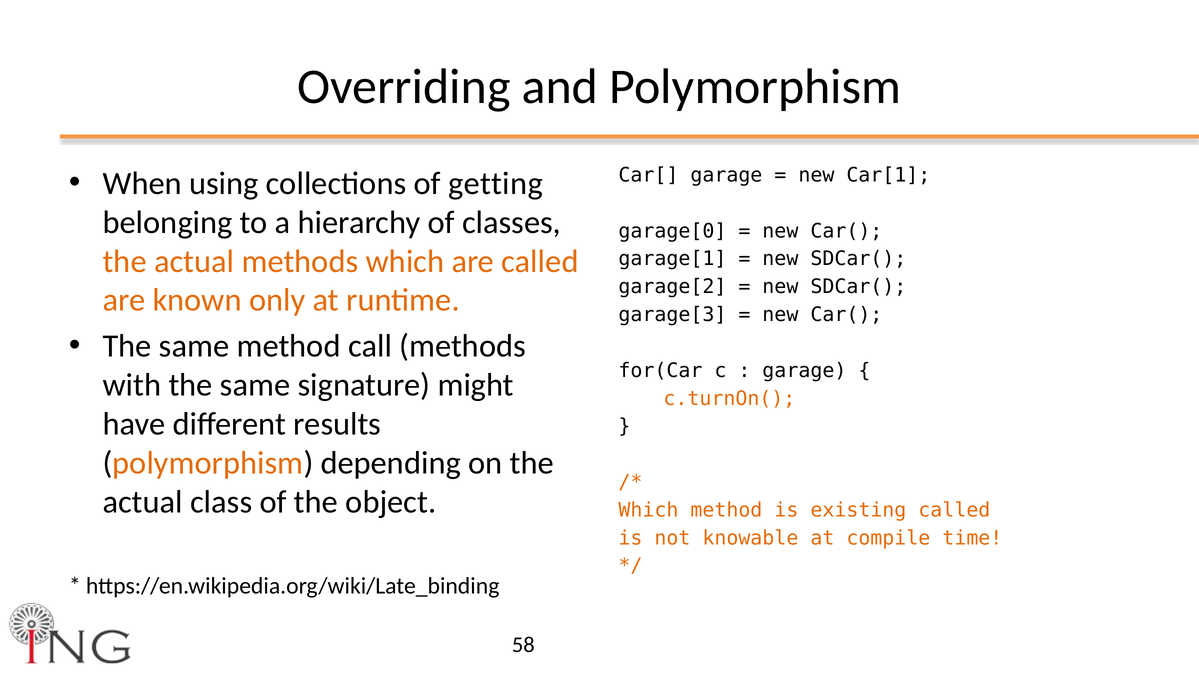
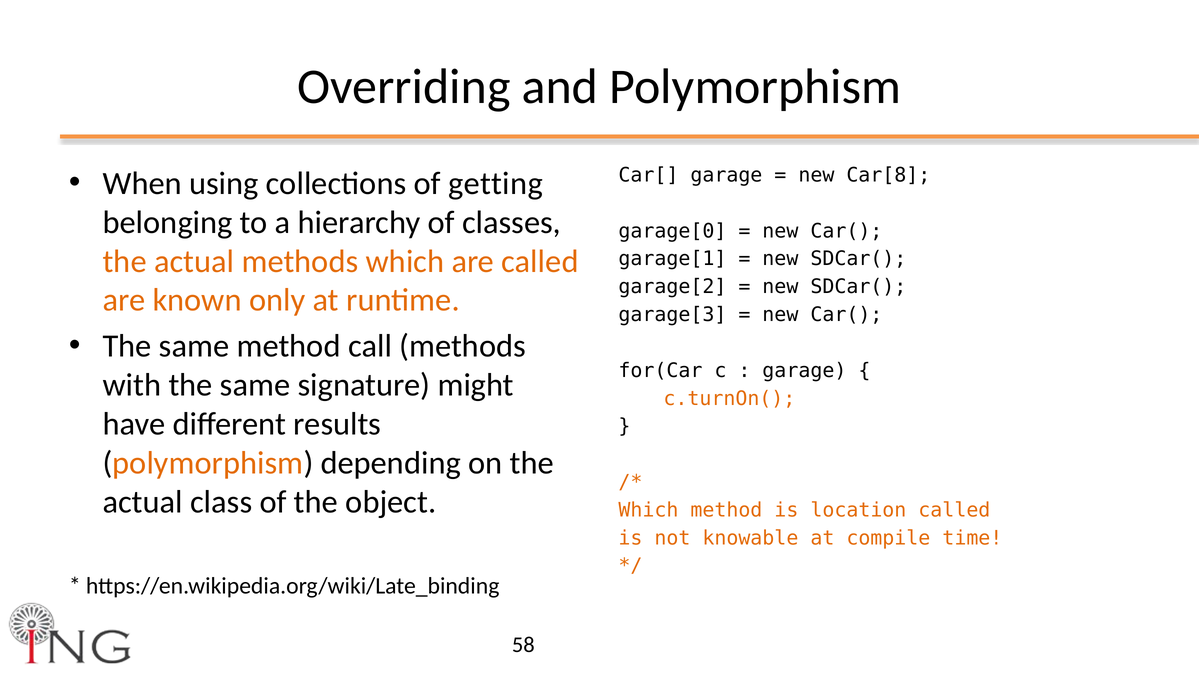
Car[1: Car[1 -> Car[8
existing: existing -> location
